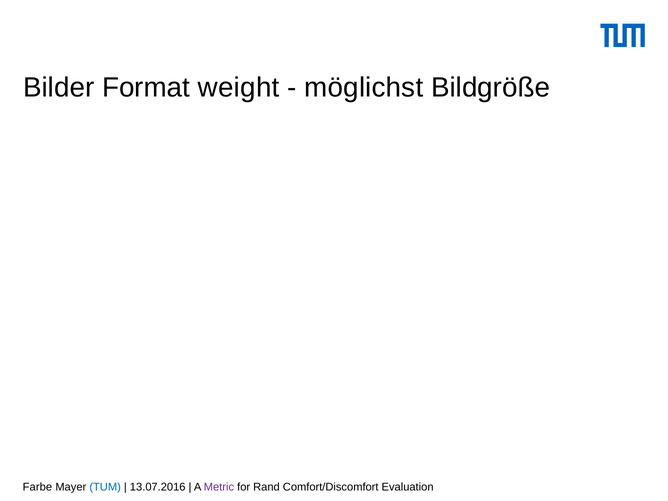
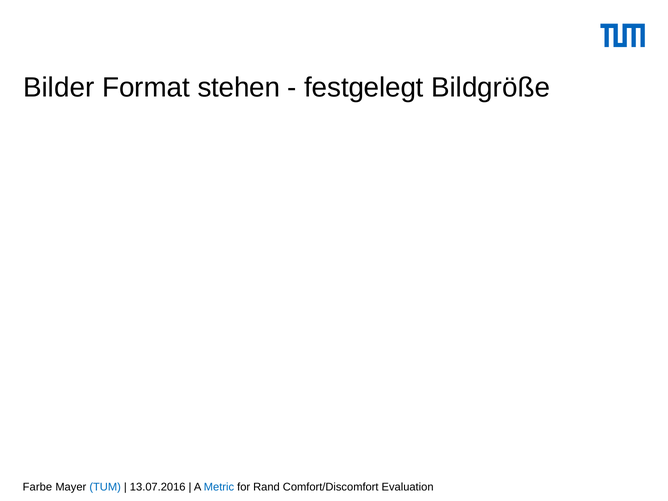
weight: weight -> stehen
möglichst: möglichst -> festgelegt
Metric colour: purple -> blue
